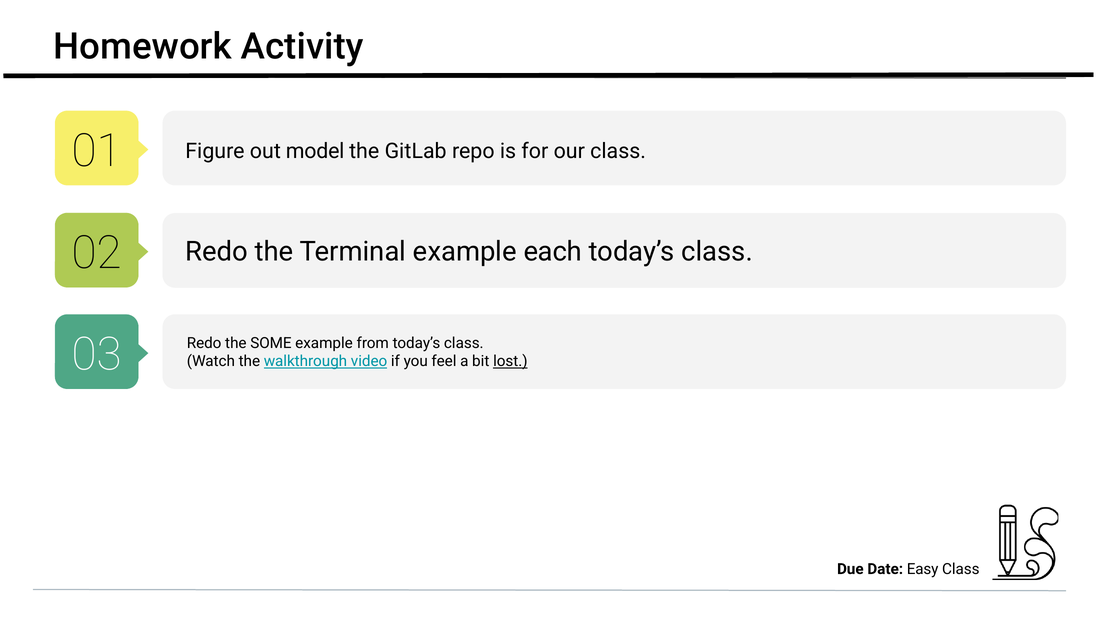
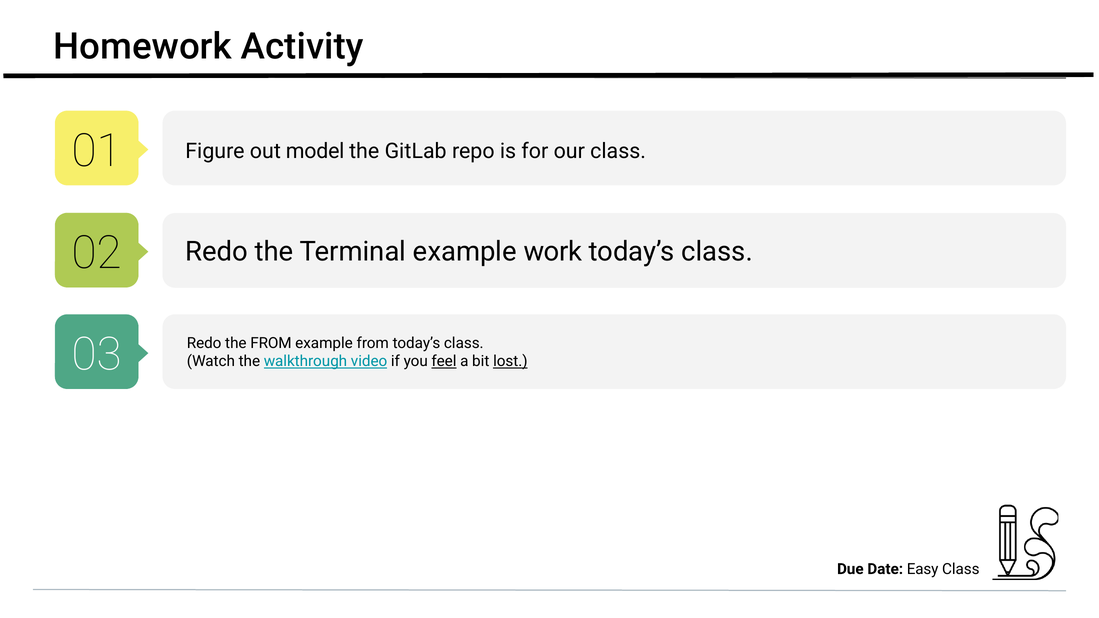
each: each -> work
the SOME: SOME -> FROM
feel underline: none -> present
